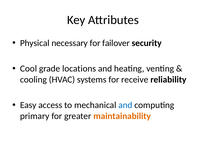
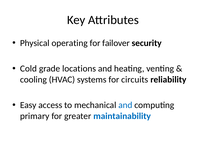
necessary: necessary -> operating
Cool: Cool -> Cold
receive: receive -> circuits
maintainability colour: orange -> blue
